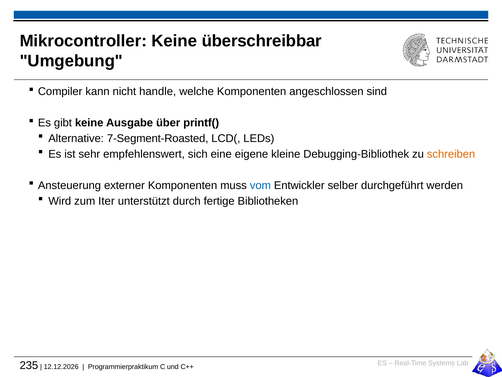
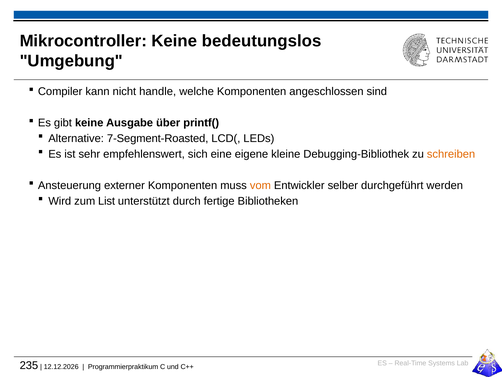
überschreibbar: überschreibbar -> bedeutungslos
vom colour: blue -> orange
Iter: Iter -> List
